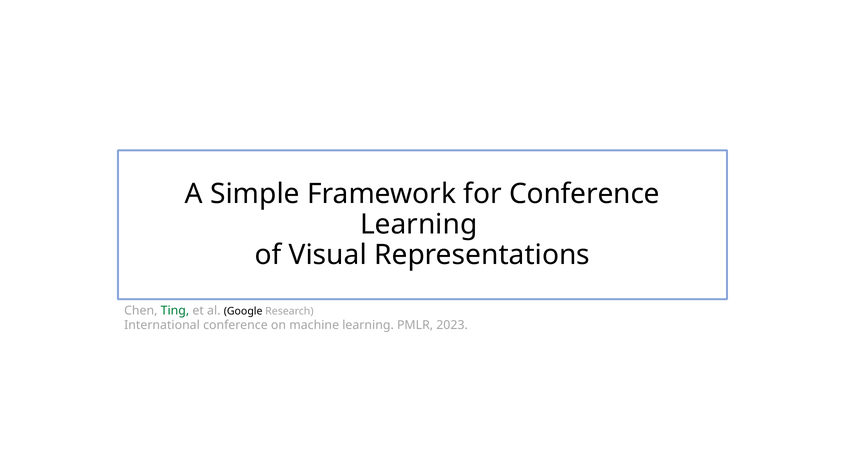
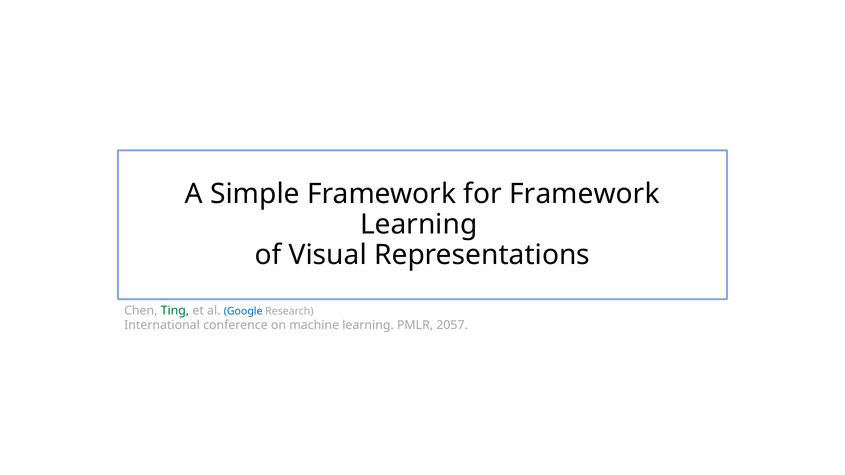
for Conference: Conference -> Framework
Google colour: black -> blue
2023: 2023 -> 2057
